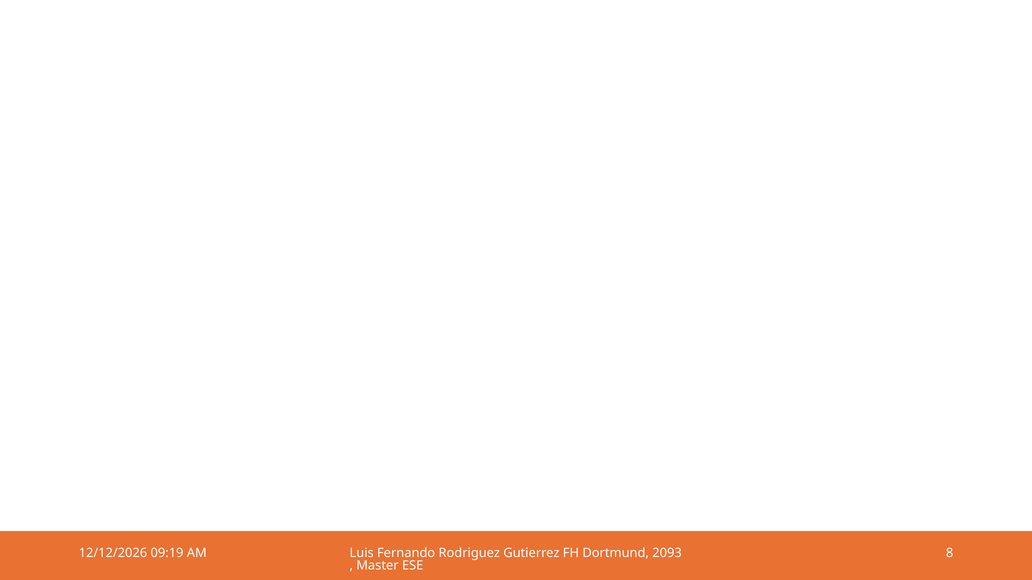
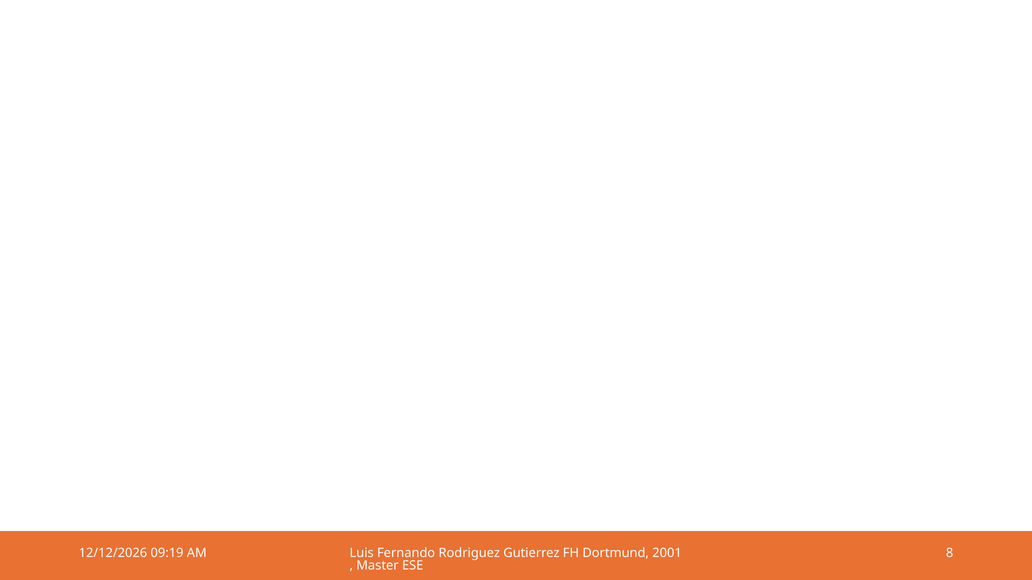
2093: 2093 -> 2001
